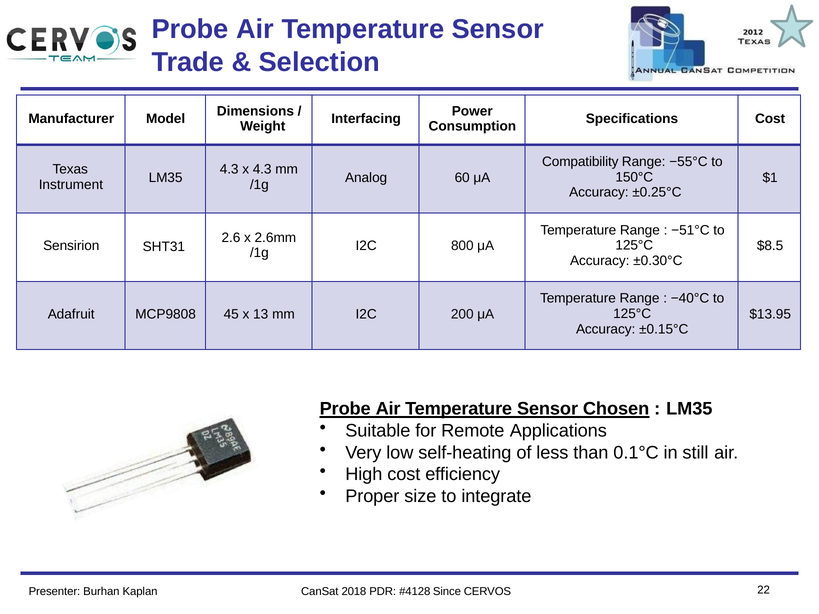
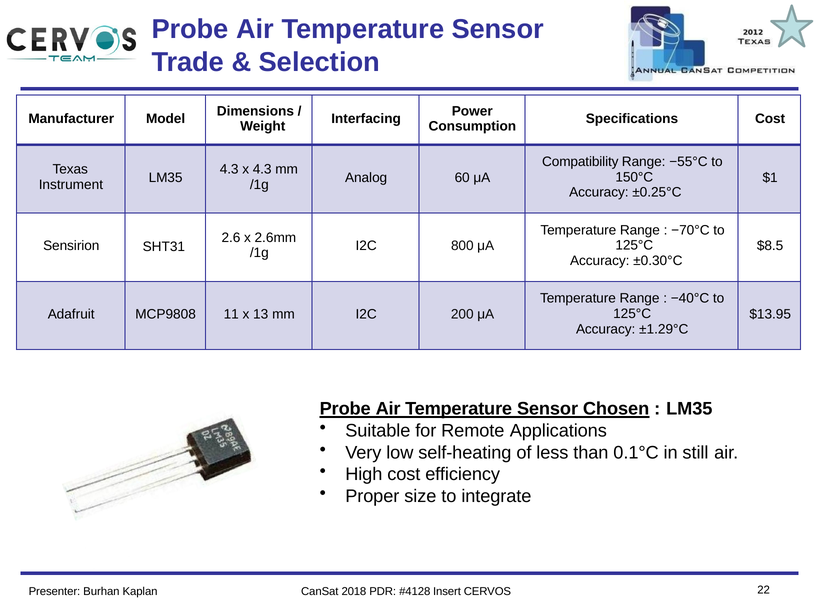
−51°C: −51°C -> −70°C
45: 45 -> 11
±0.15°C: ±0.15°C -> ±1.29°C
Since: Since -> Insert
